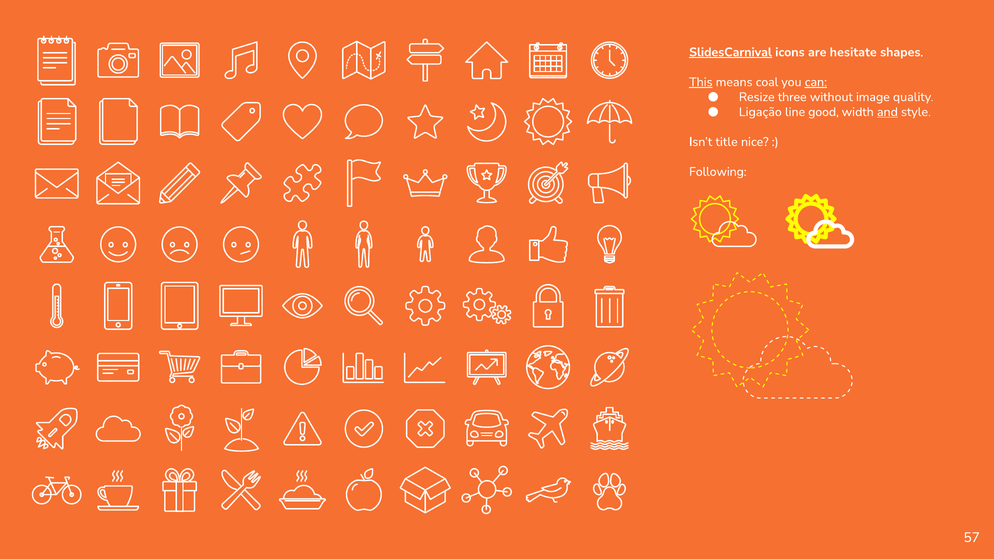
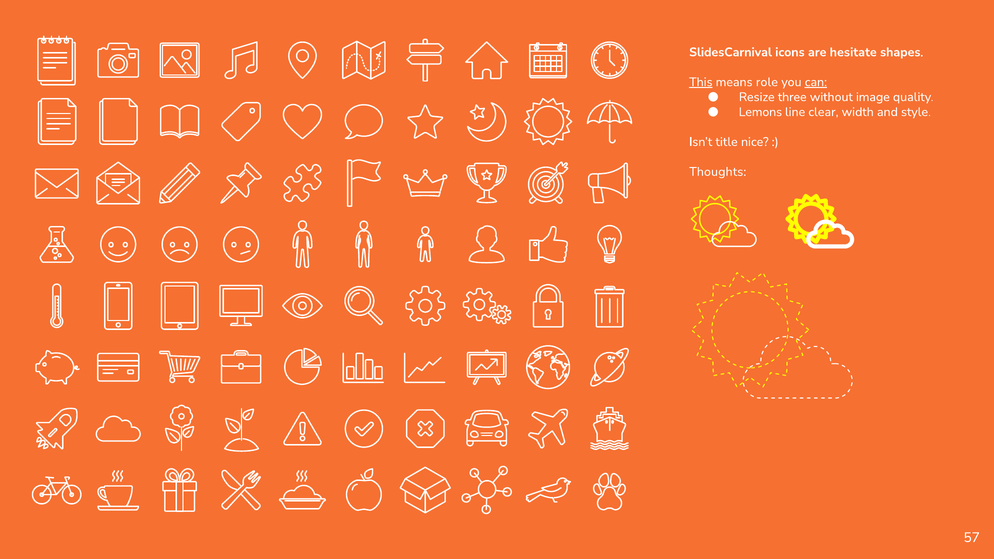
SlidesCarnival underline: present -> none
coal: coal -> role
Ligação: Ligação -> Lemons
good: good -> clear
and underline: present -> none
Following: Following -> Thoughts
